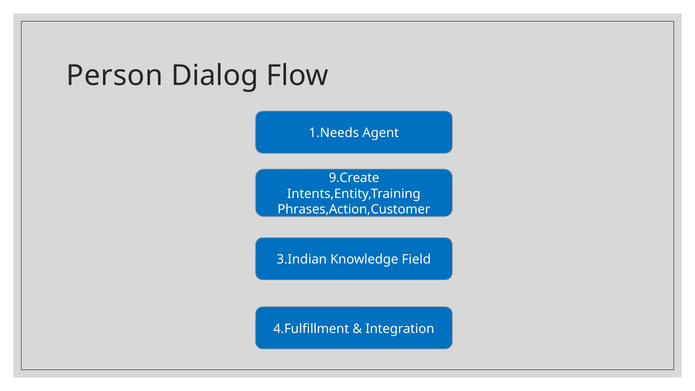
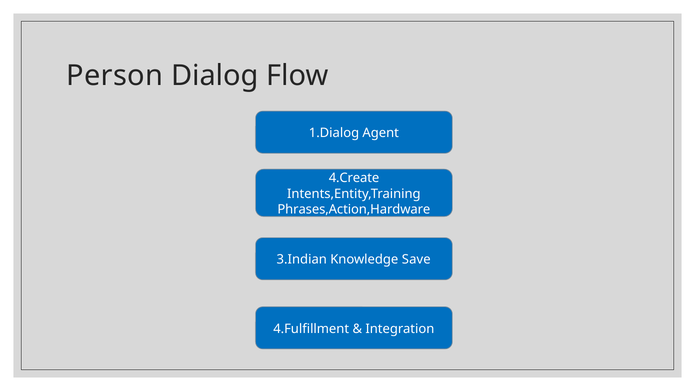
1.Needs: 1.Needs -> 1.Dialog
9.Create: 9.Create -> 4.Create
Phrases,Action,Customer: Phrases,Action,Customer -> Phrases,Action,Hardware
Field: Field -> Save
